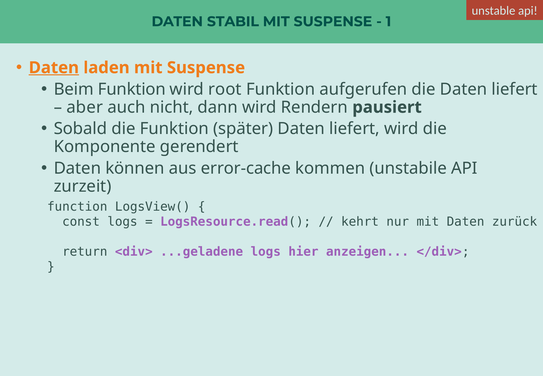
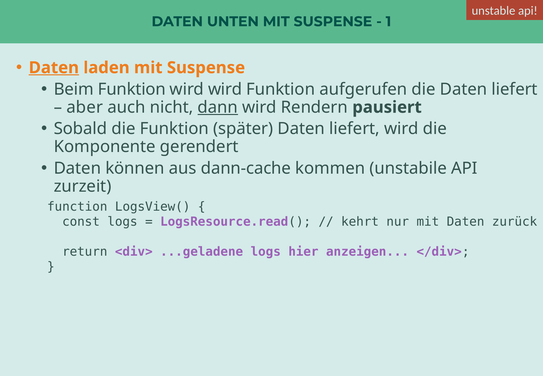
STABIL: STABIL -> UNTEN
wird root: root -> wird
dann underline: none -> present
error-cache: error-cache -> dann-cache
